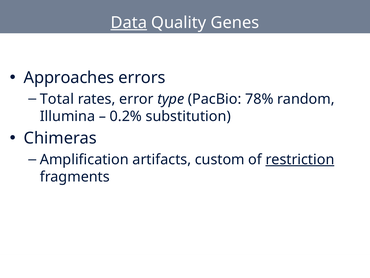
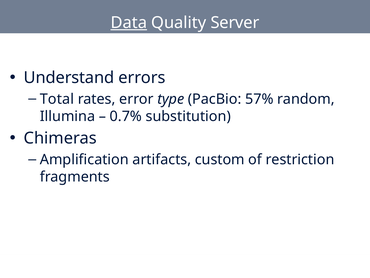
Genes: Genes -> Server
Approaches: Approaches -> Understand
78%: 78% -> 57%
0.2%: 0.2% -> 0.7%
restriction underline: present -> none
